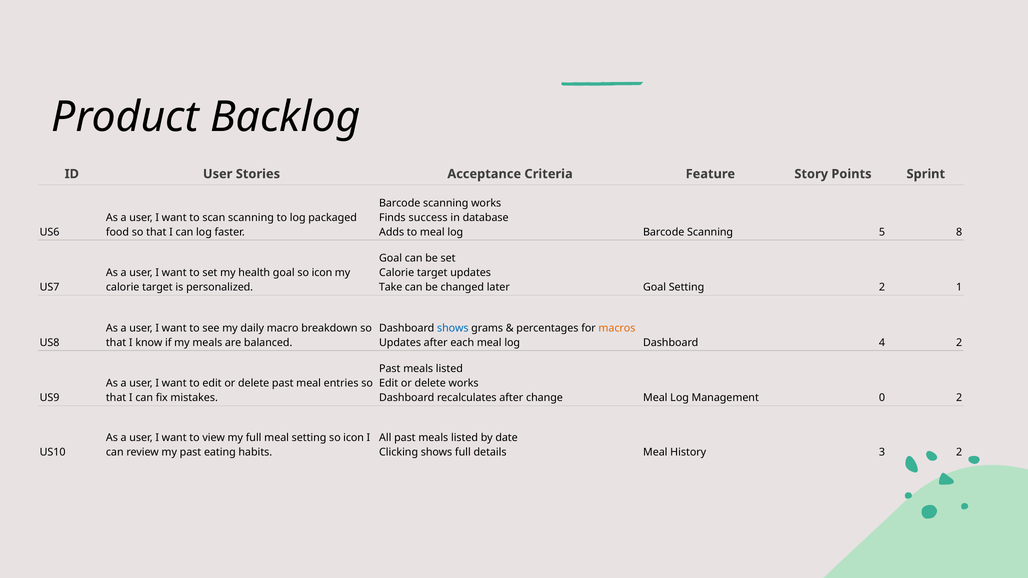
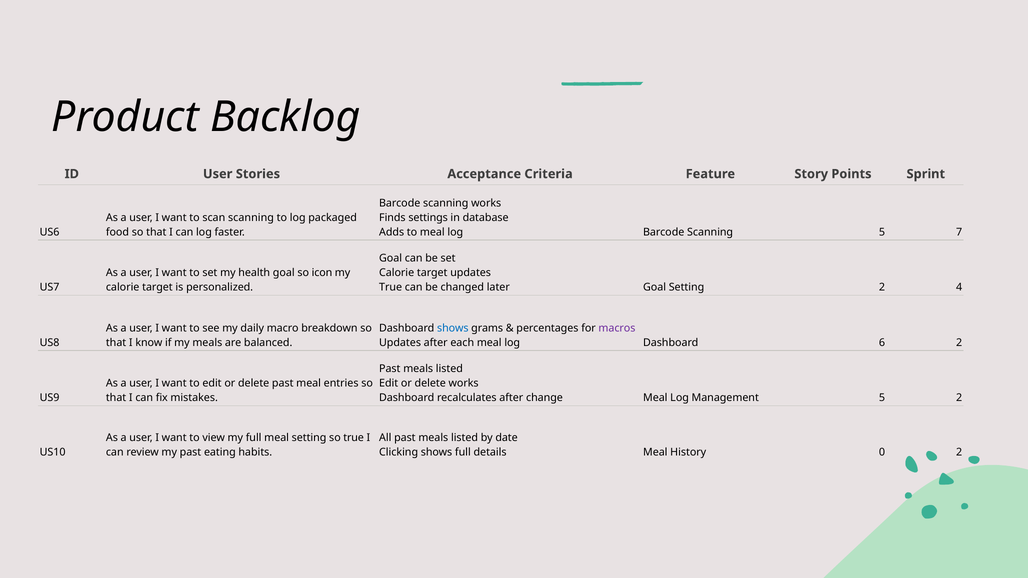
success: success -> settings
8: 8 -> 7
Take at (391, 288): Take -> True
1: 1 -> 4
macros colour: orange -> purple
4: 4 -> 6
Management 0: 0 -> 5
icon at (354, 438): icon -> true
3: 3 -> 0
